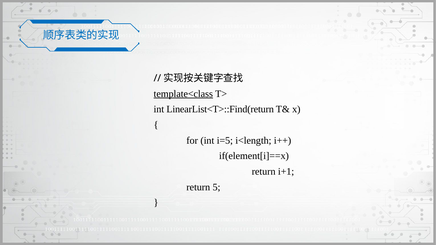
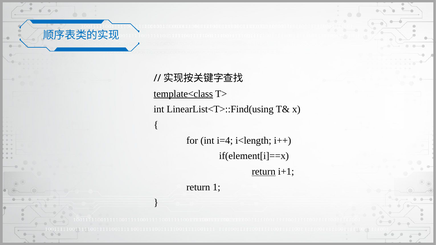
LinearList<T>::Find(return: LinearList<T>::Find(return -> LinearList<T>::Find(using
i=5: i=5 -> i=4
return at (264, 172) underline: none -> present
5: 5 -> 1
